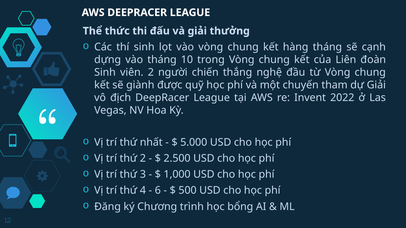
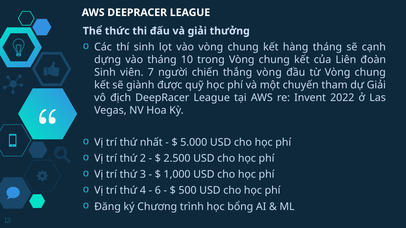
viên 2: 2 -> 7
thắng nghệ: nghệ -> vòng
